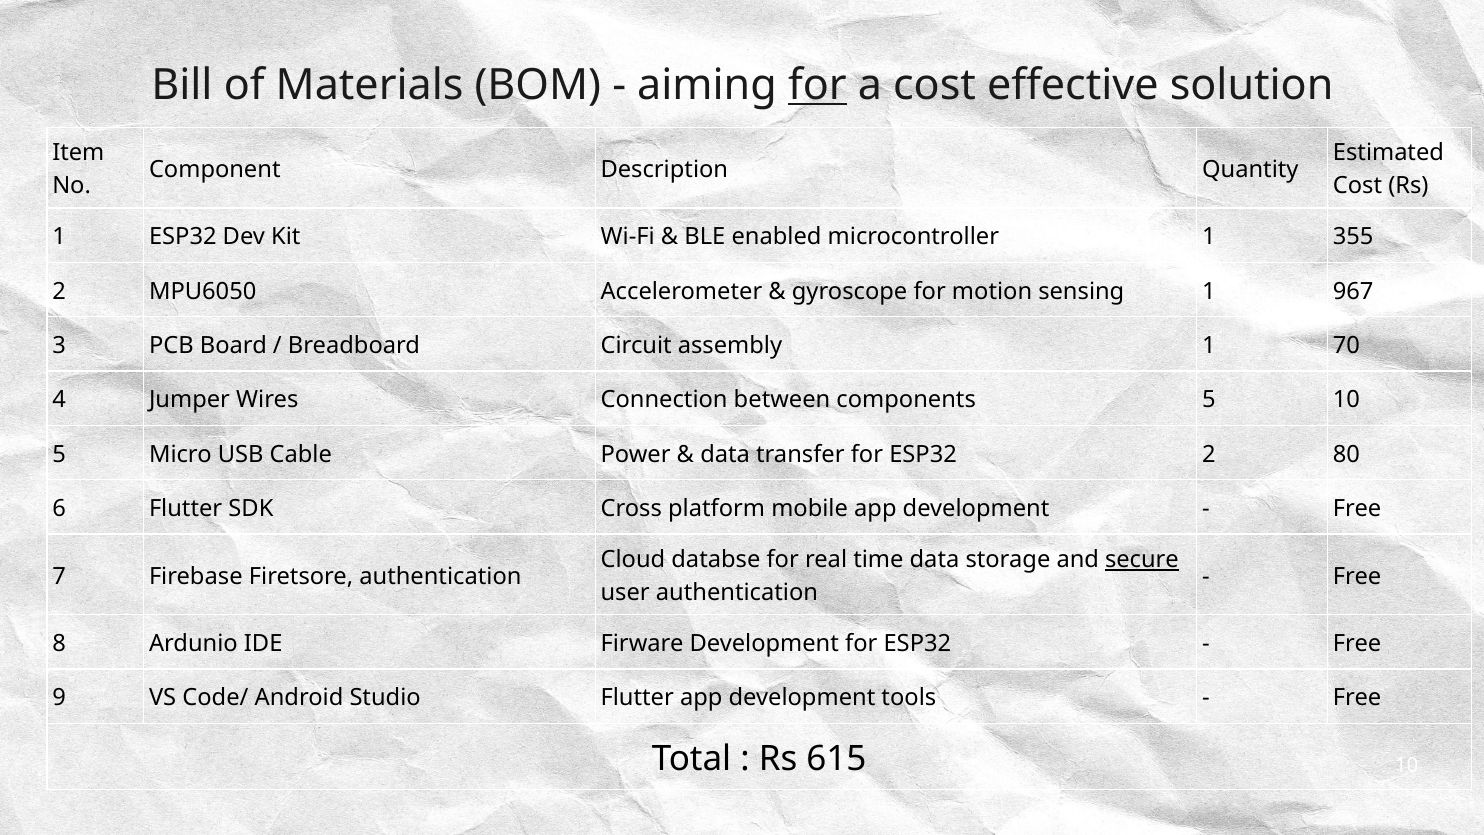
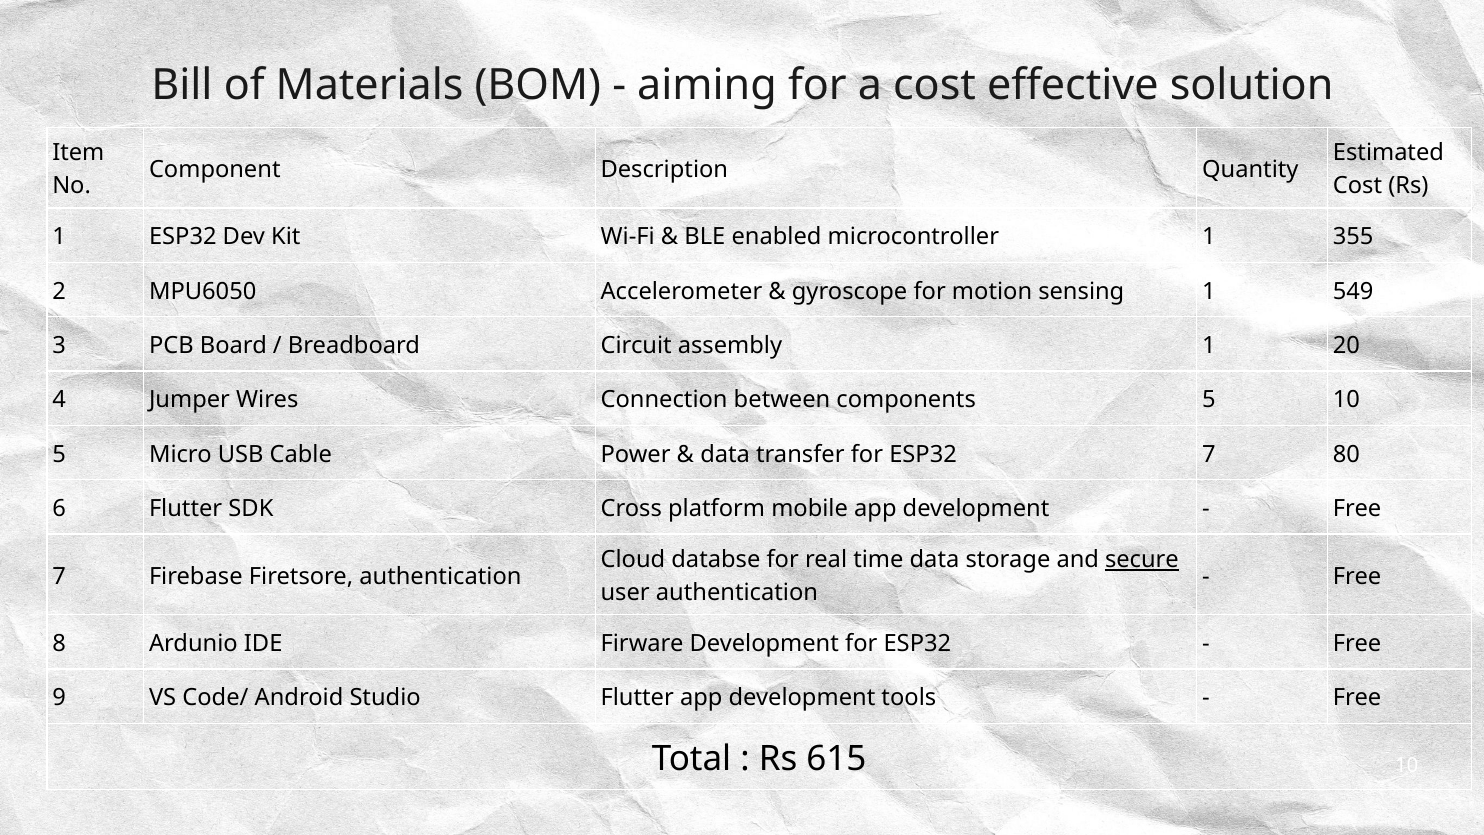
for at (817, 85) underline: present -> none
967: 967 -> 549
70: 70 -> 20
ESP32 2: 2 -> 7
